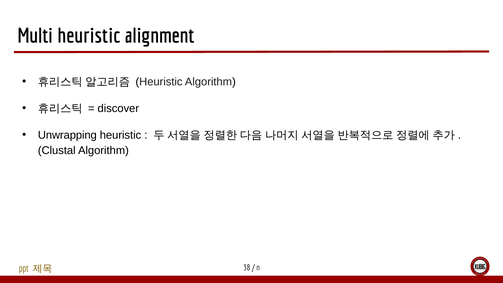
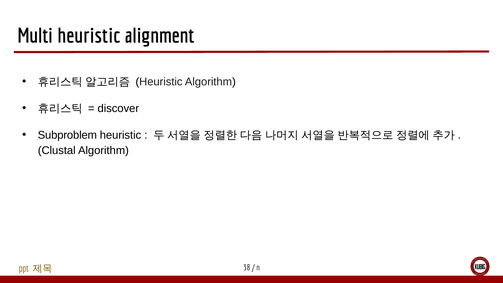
Unwrapping: Unwrapping -> Subproblem
